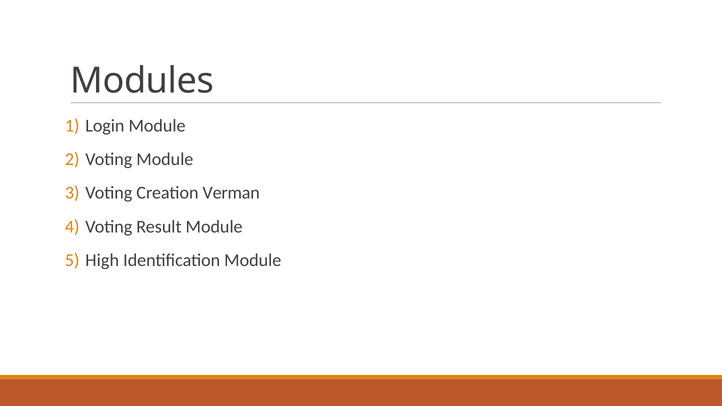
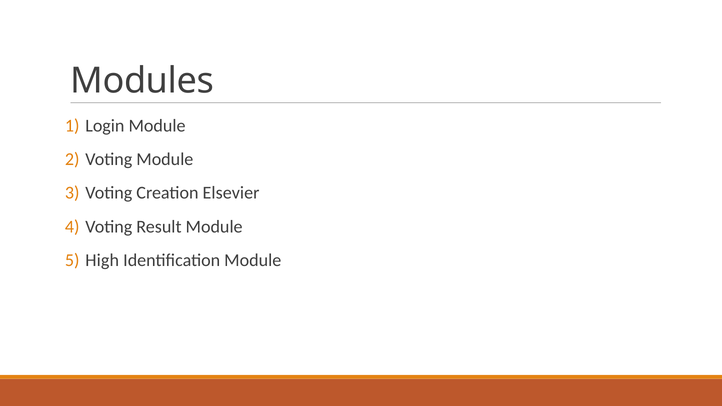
Verman: Verman -> Elsevier
